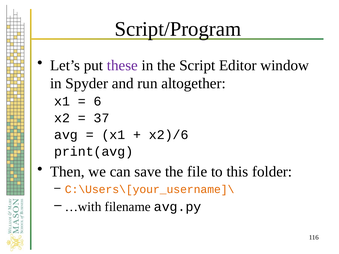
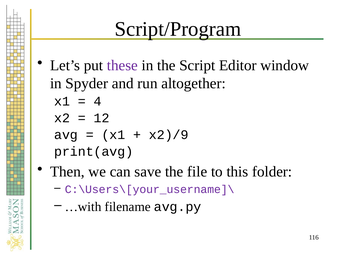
6: 6 -> 4
37: 37 -> 12
x2)/6: x2)/6 -> x2)/9
C:\Users\[your_username]\ colour: orange -> purple
